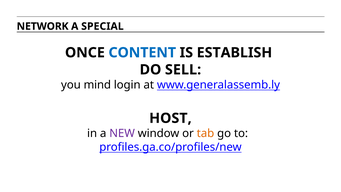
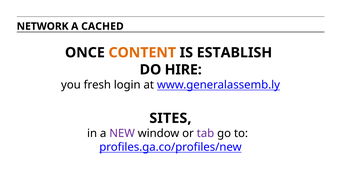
SPECIAL: SPECIAL -> CACHED
CONTENT colour: blue -> orange
SELL: SELL -> HIRE
mind: mind -> fresh
HOST: HOST -> SITES
tab colour: orange -> purple
